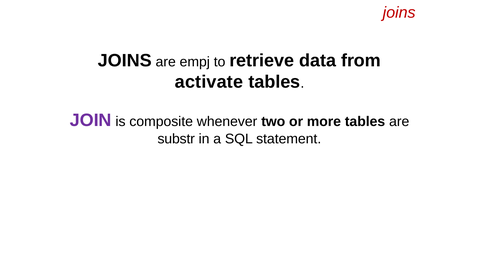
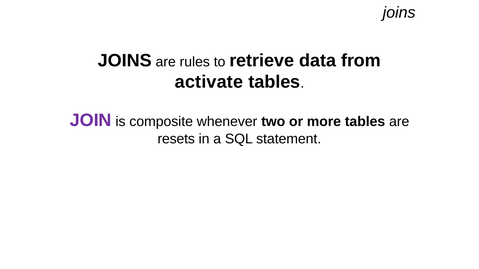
joins at (399, 12) colour: red -> black
empj: empj -> rules
substr: substr -> resets
